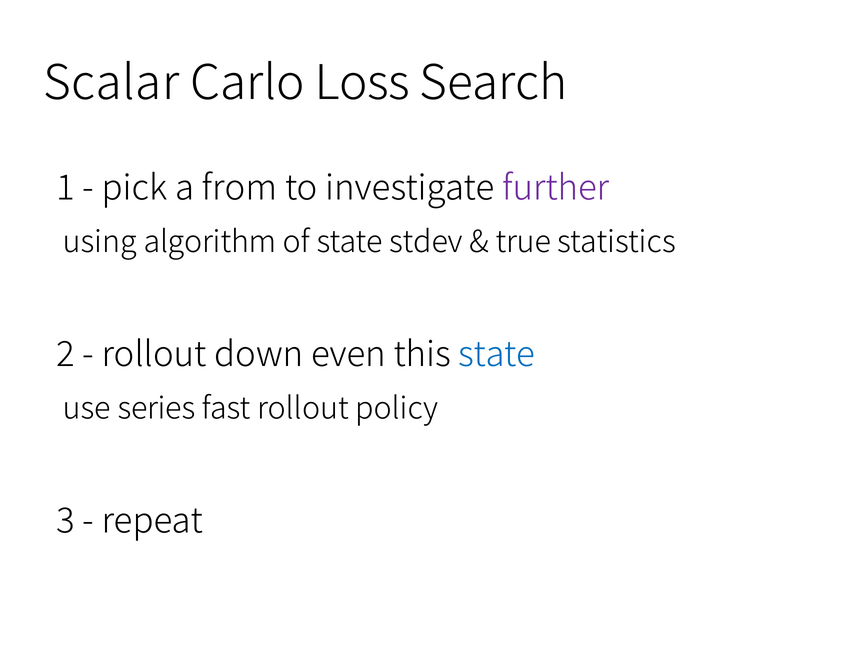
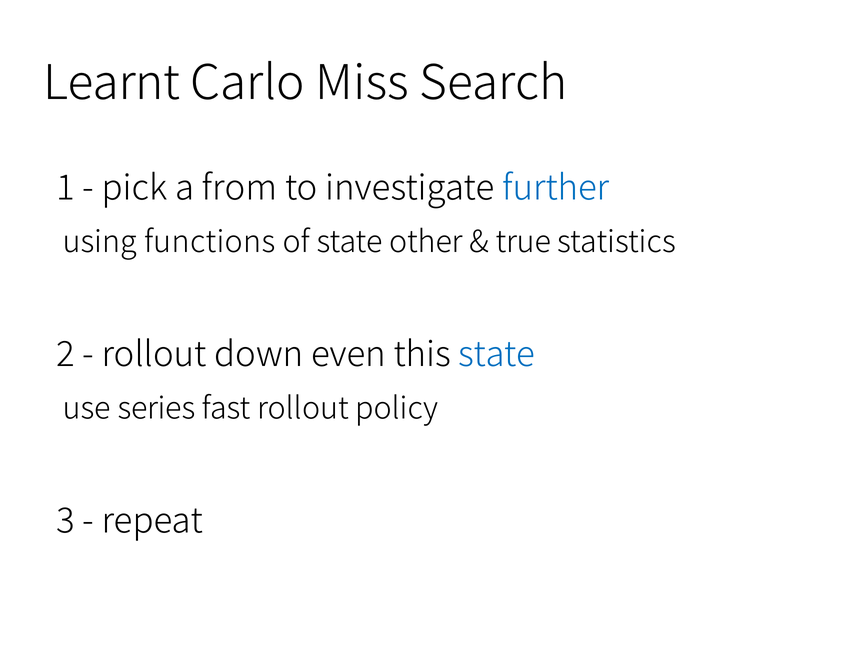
Scalar: Scalar -> Learnt
Loss: Loss -> Miss
further colour: purple -> blue
algorithm: algorithm -> functions
stdev: stdev -> other
